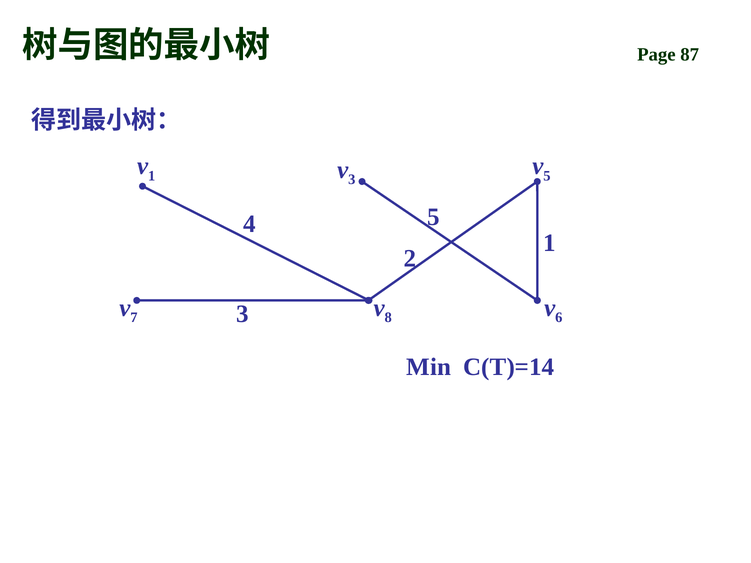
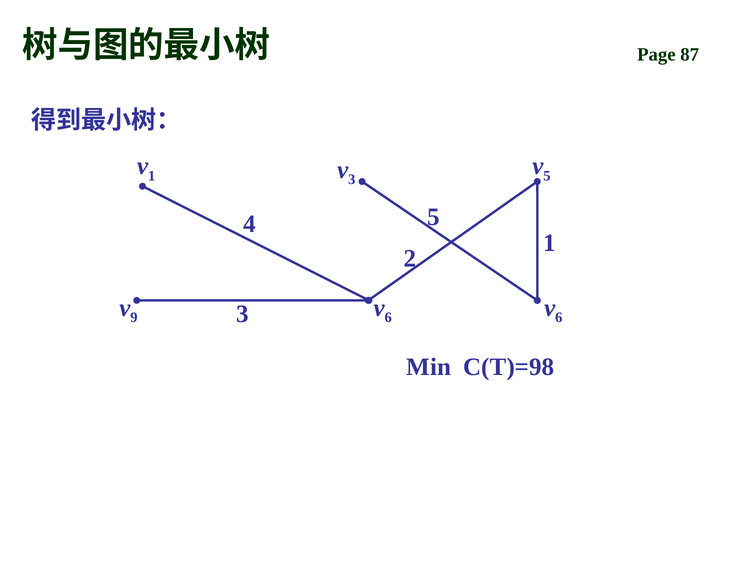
7: 7 -> 9
8 at (388, 318): 8 -> 6
C(T)=14: C(T)=14 -> C(T)=98
